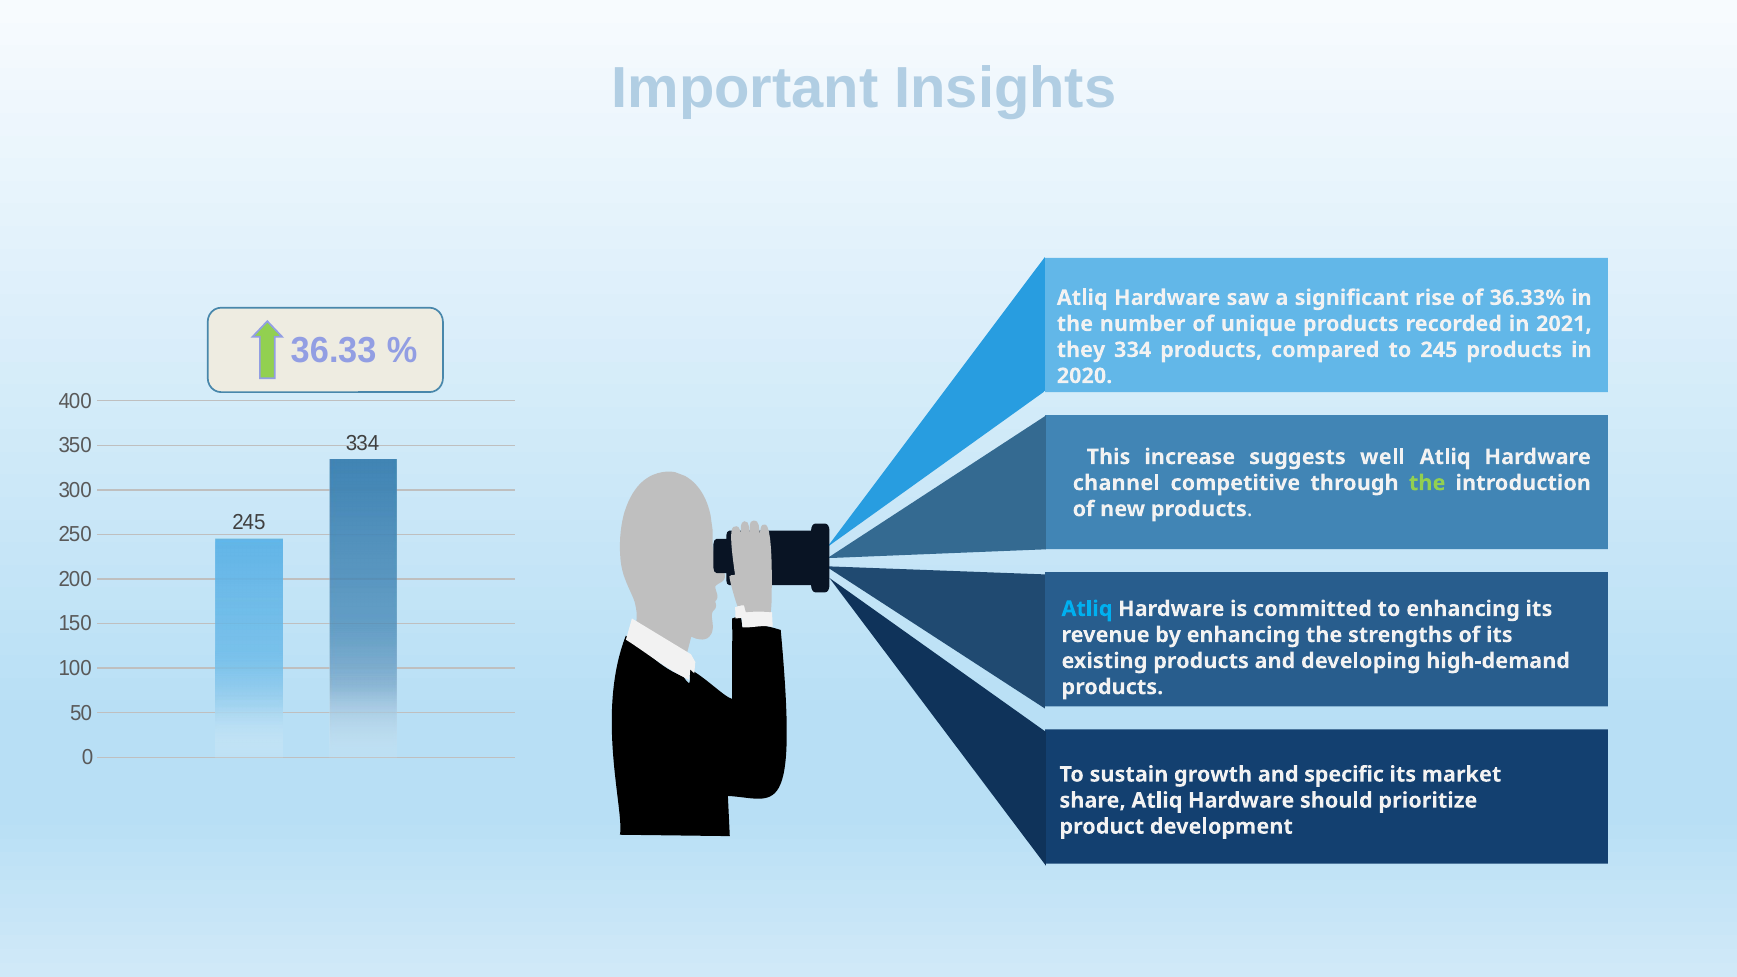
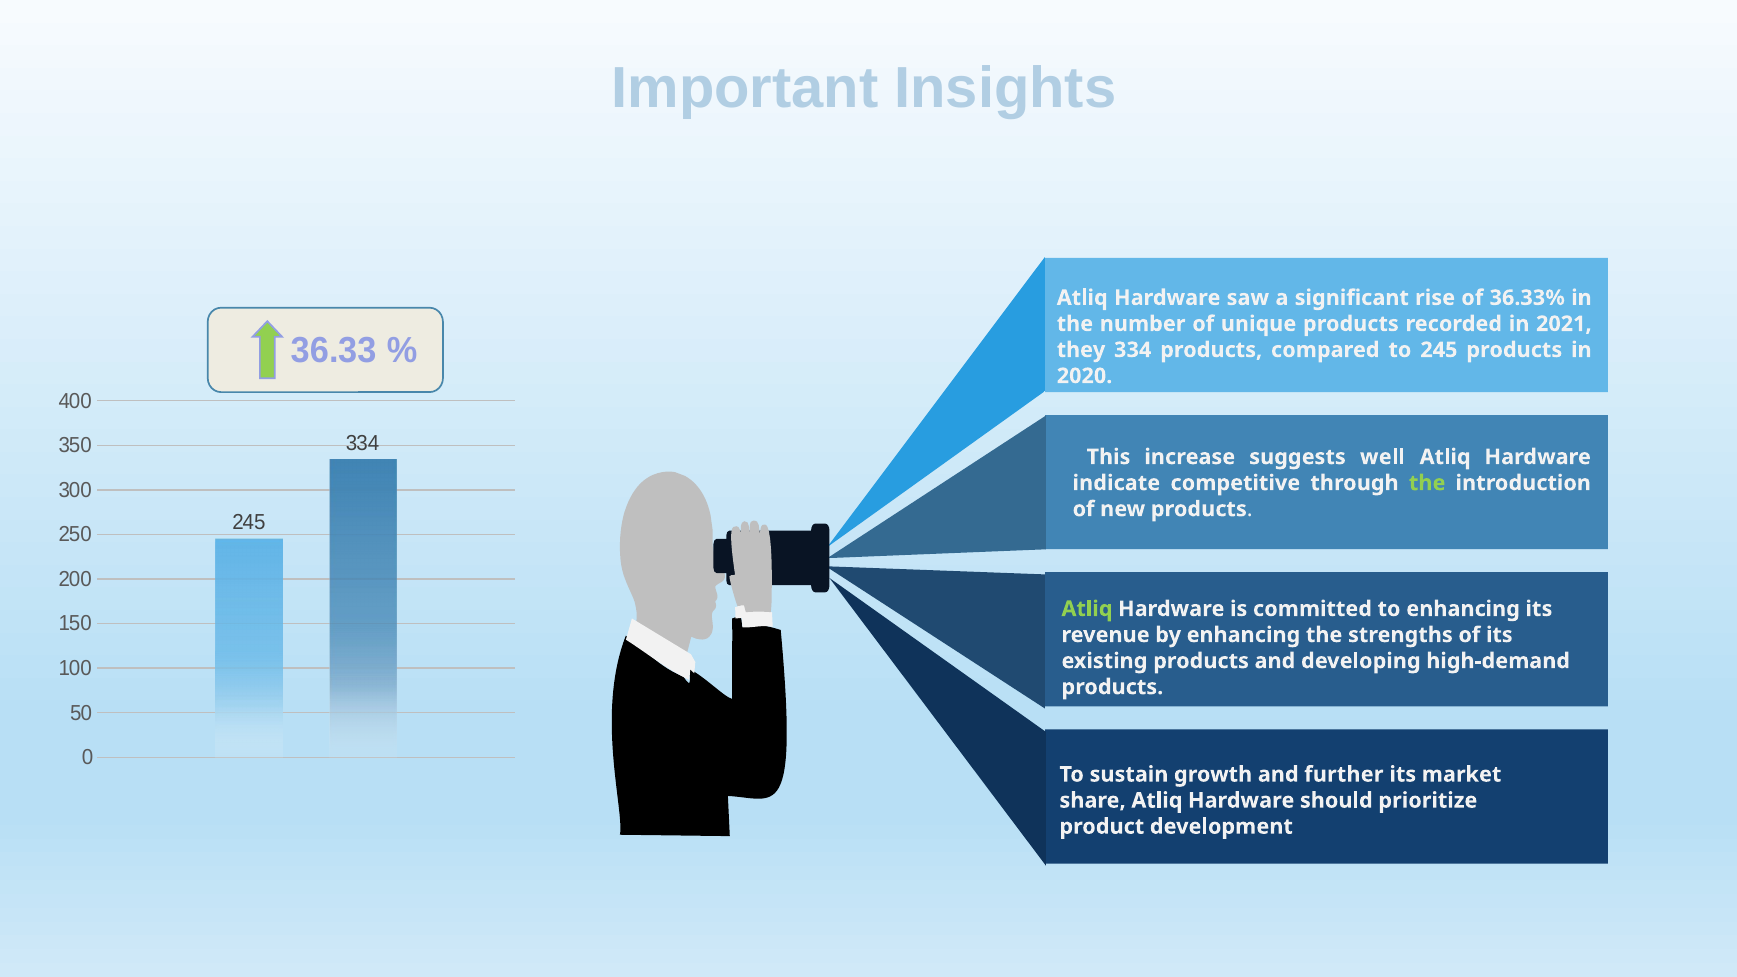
channel: channel -> indicate
Atliq at (1087, 609) colour: light blue -> light green
specific: specific -> further
